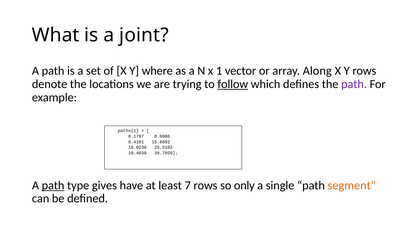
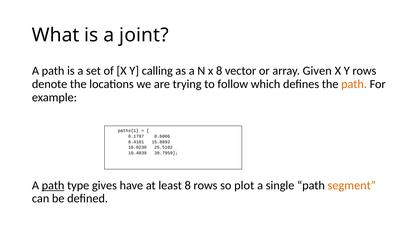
where: where -> calling
x 1: 1 -> 8
Along: Along -> Given
follow underline: present -> none
path at (354, 84) colour: purple -> orange
least 7: 7 -> 8
only: only -> plot
